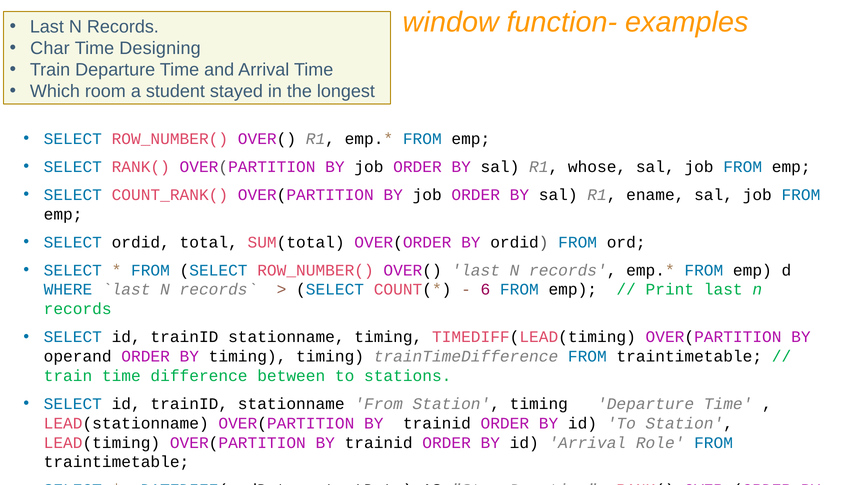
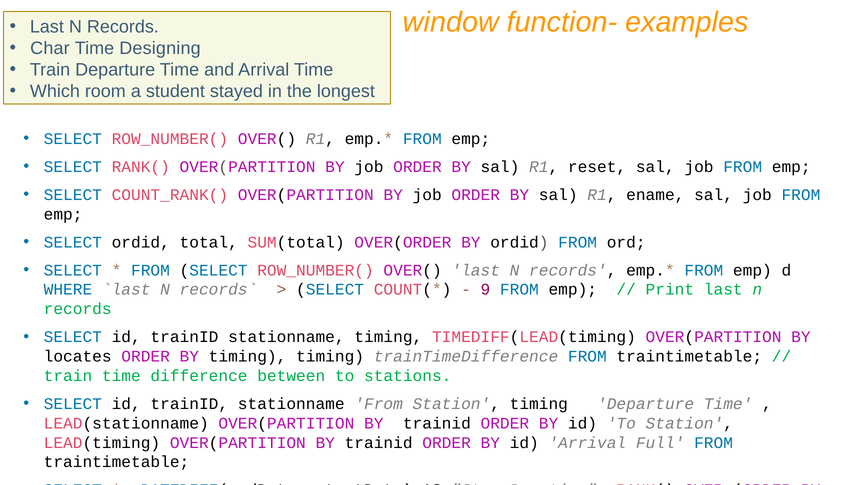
whose: whose -> reset
6: 6 -> 9
operand: operand -> locates
Role: Role -> Full
